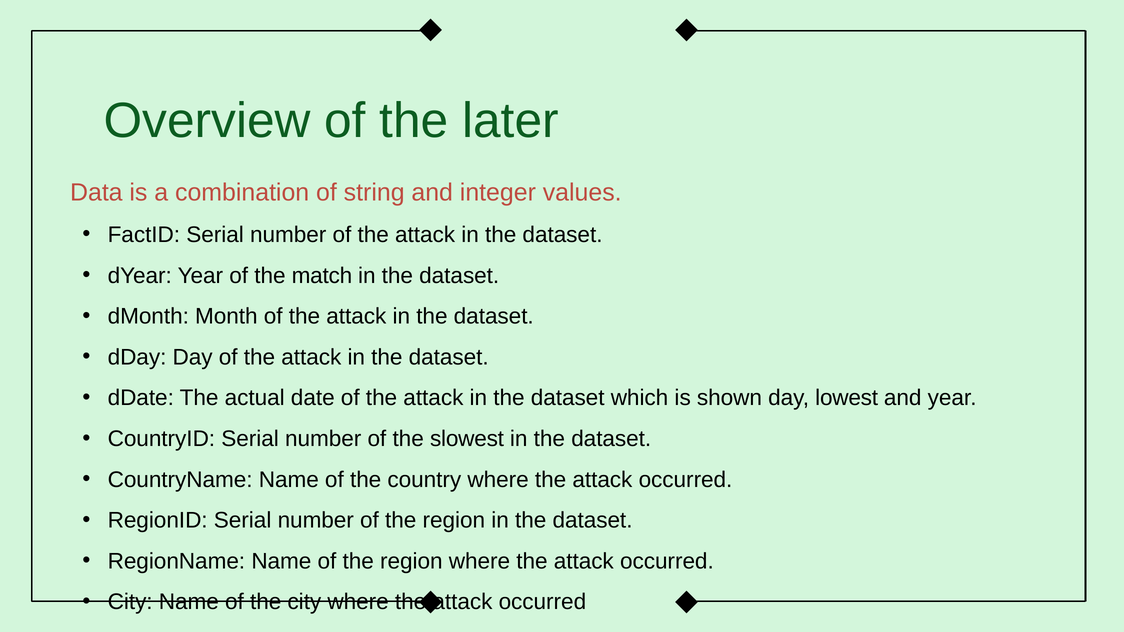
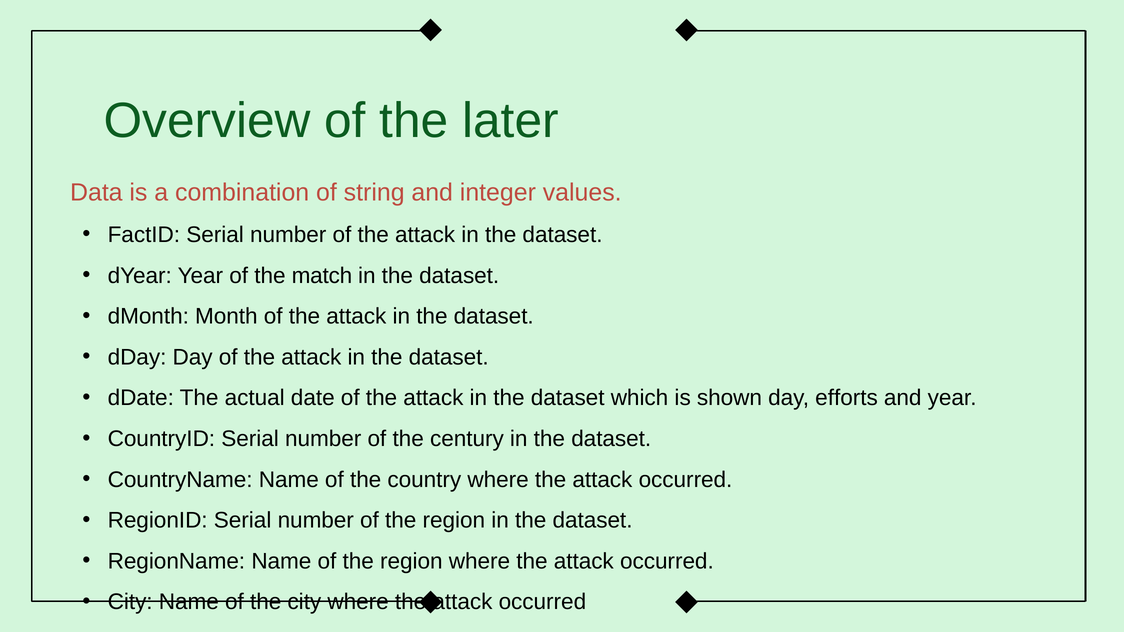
lowest: lowest -> efforts
slowest: slowest -> century
